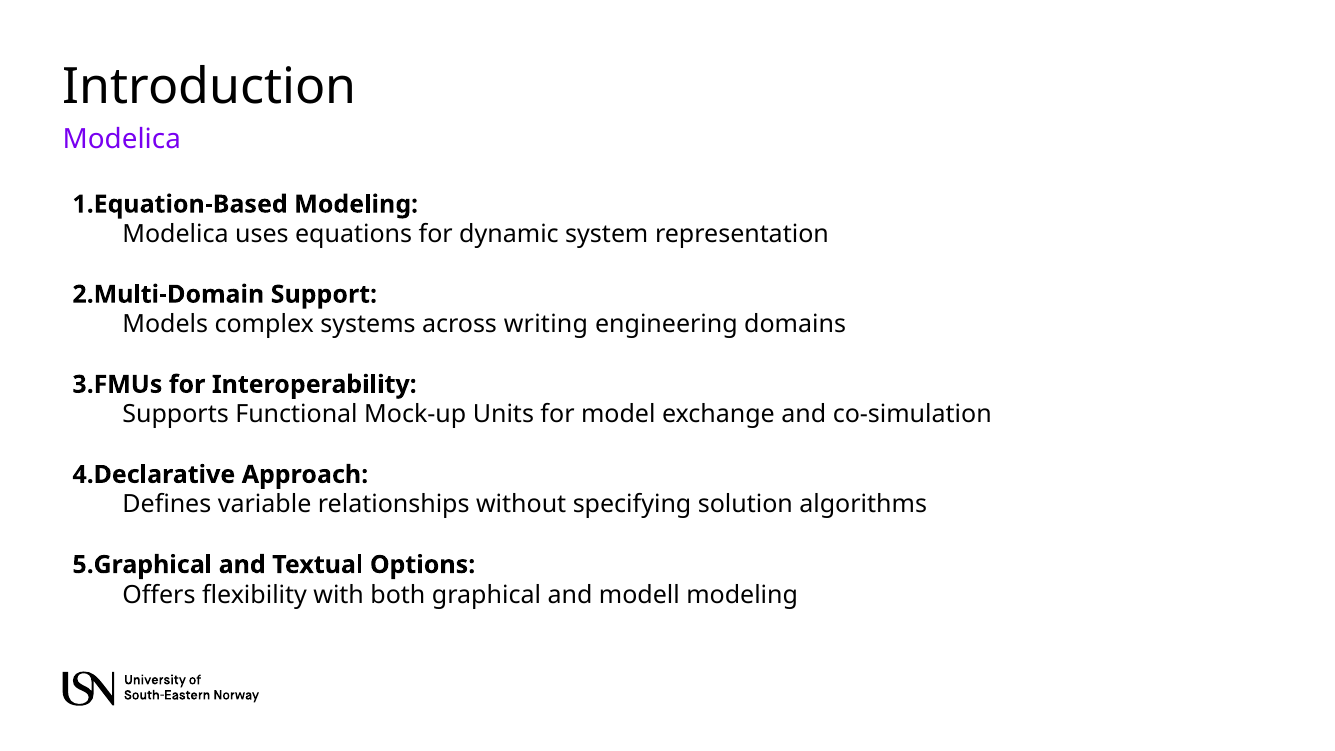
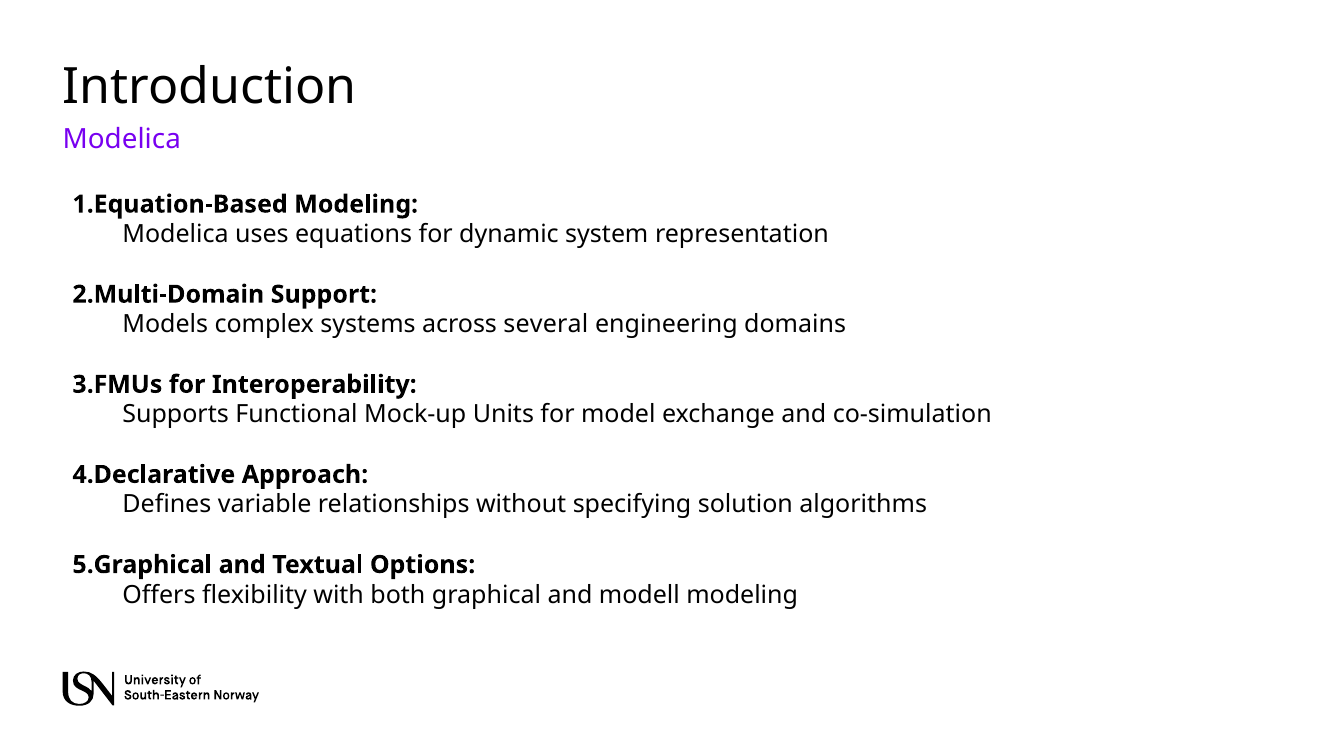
writing: writing -> several
